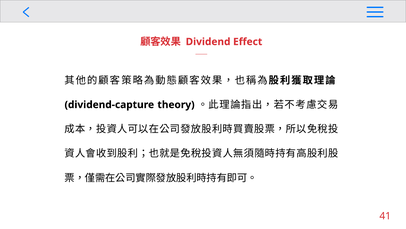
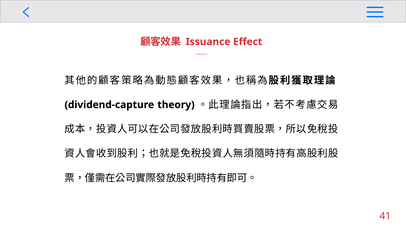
Dividend: Dividend -> Issuance
